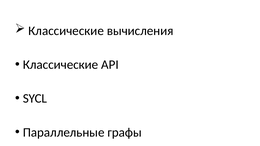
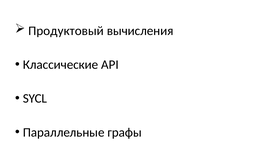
Классические at (66, 31): Классические -> Продуктовый
